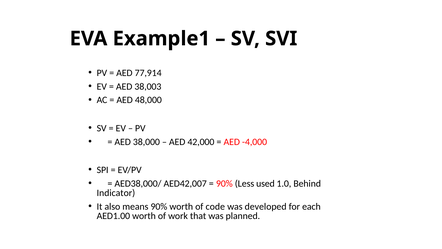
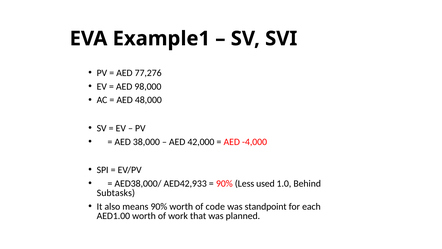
77,914: 77,914 -> 77,276
38,003: 38,003 -> 98,000
AED42,007: AED42,007 -> AED42,933
Indicator: Indicator -> Subtasks
developed: developed -> standpoint
